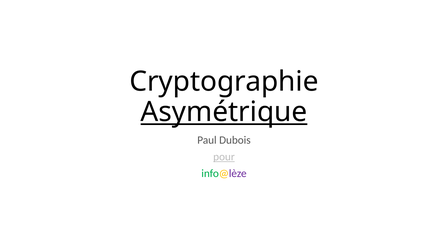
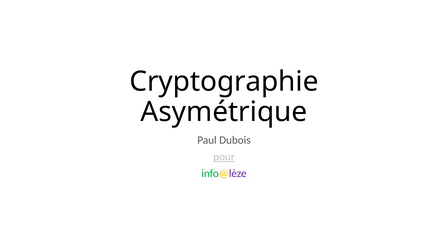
Asymétrique underline: present -> none
